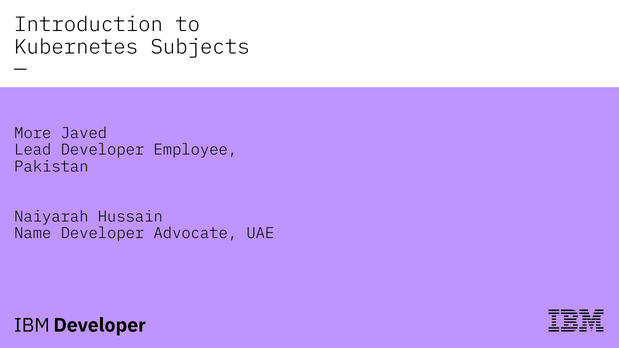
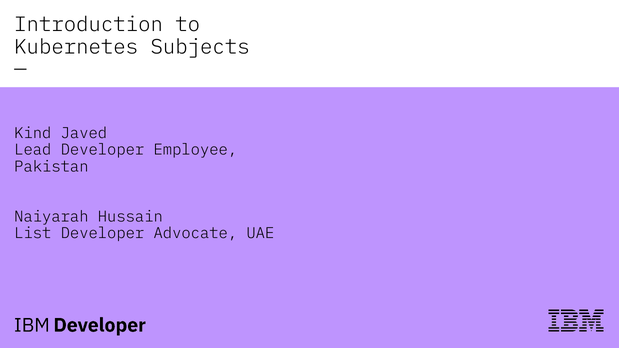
More: More -> Kind
Name: Name -> List
